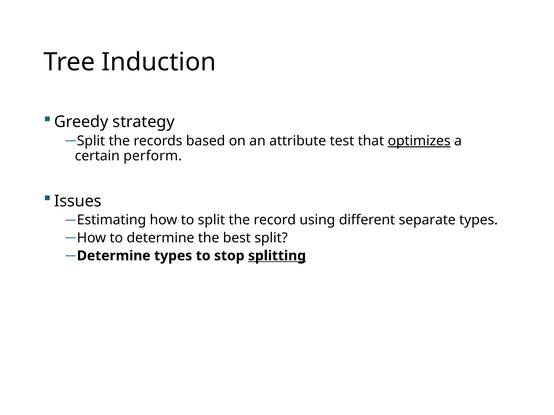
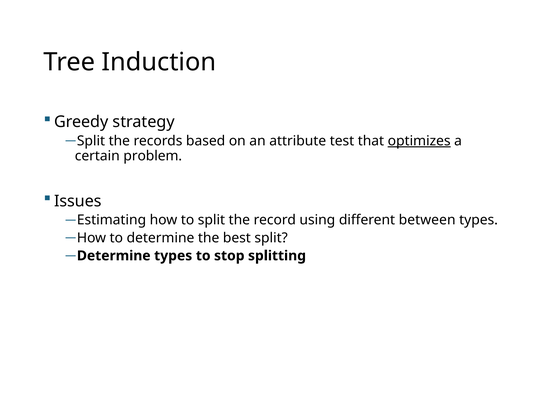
perform: perform -> problem
separate: separate -> between
splitting underline: present -> none
